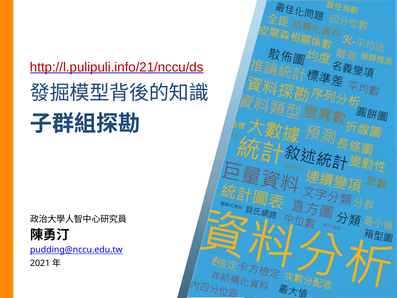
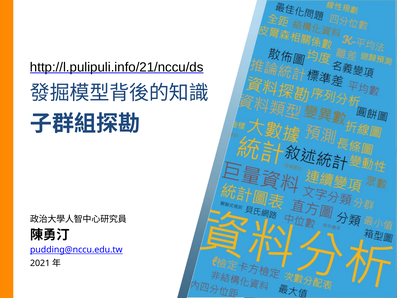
http://l.pulipuli.info/21/nccu/ds colour: red -> black
